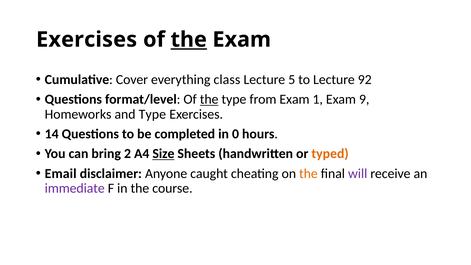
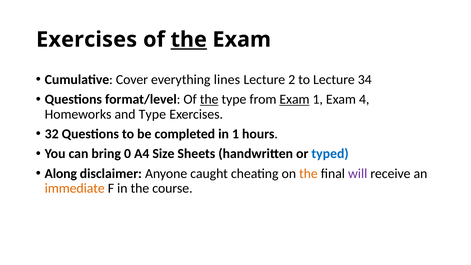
class: class -> lines
5: 5 -> 2
92: 92 -> 34
Exam at (294, 99) underline: none -> present
9: 9 -> 4
14: 14 -> 32
in 0: 0 -> 1
2: 2 -> 0
Size underline: present -> none
typed colour: orange -> blue
Email: Email -> Along
immediate colour: purple -> orange
